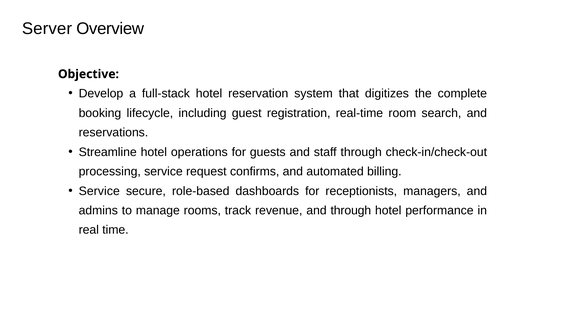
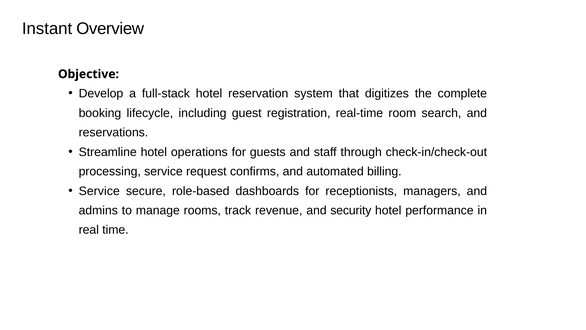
Server: Server -> Instant
and through: through -> security
